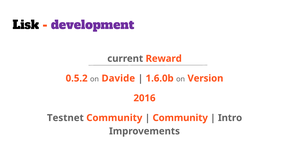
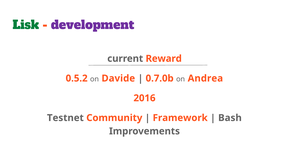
Lisk colour: black -> green
1.6.0b: 1.6.0b -> 0.7.0b
Version: Version -> Andrea
Community at (180, 118): Community -> Framework
Intro: Intro -> Bash
